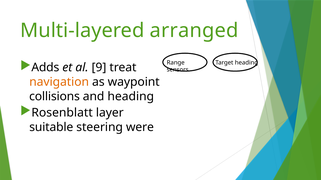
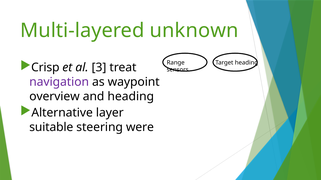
arranged: arranged -> unknown
Adds: Adds -> Crisp
9: 9 -> 3
navigation colour: orange -> purple
collisions: collisions -> overview
Rosenblatt: Rosenblatt -> Alternative
